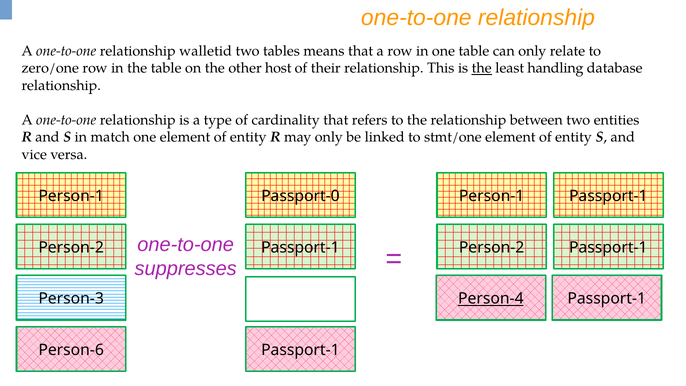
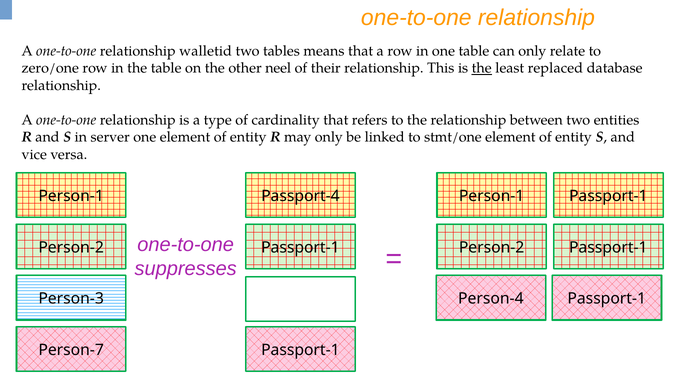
host: host -> neel
handling: handling -> replaced
match: match -> server
Passport-0: Passport-0 -> Passport-4
Person-4 underline: present -> none
Person-6: Person-6 -> Person-7
